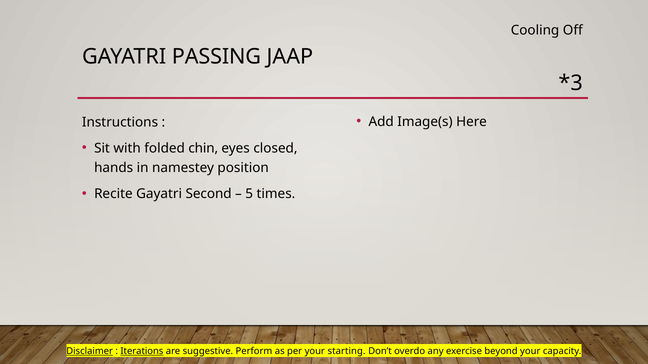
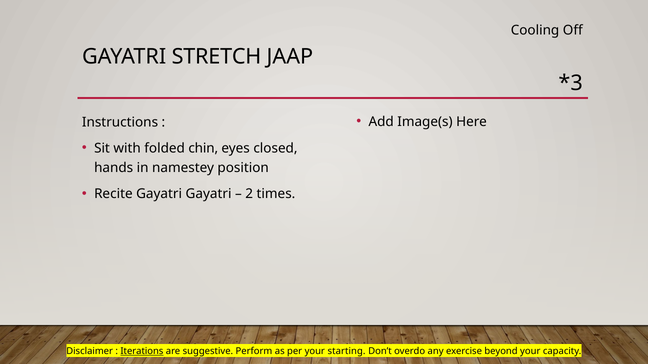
PASSING: PASSING -> STRETCH
Gayatri Second: Second -> Gayatri
5: 5 -> 2
Disclaimer underline: present -> none
